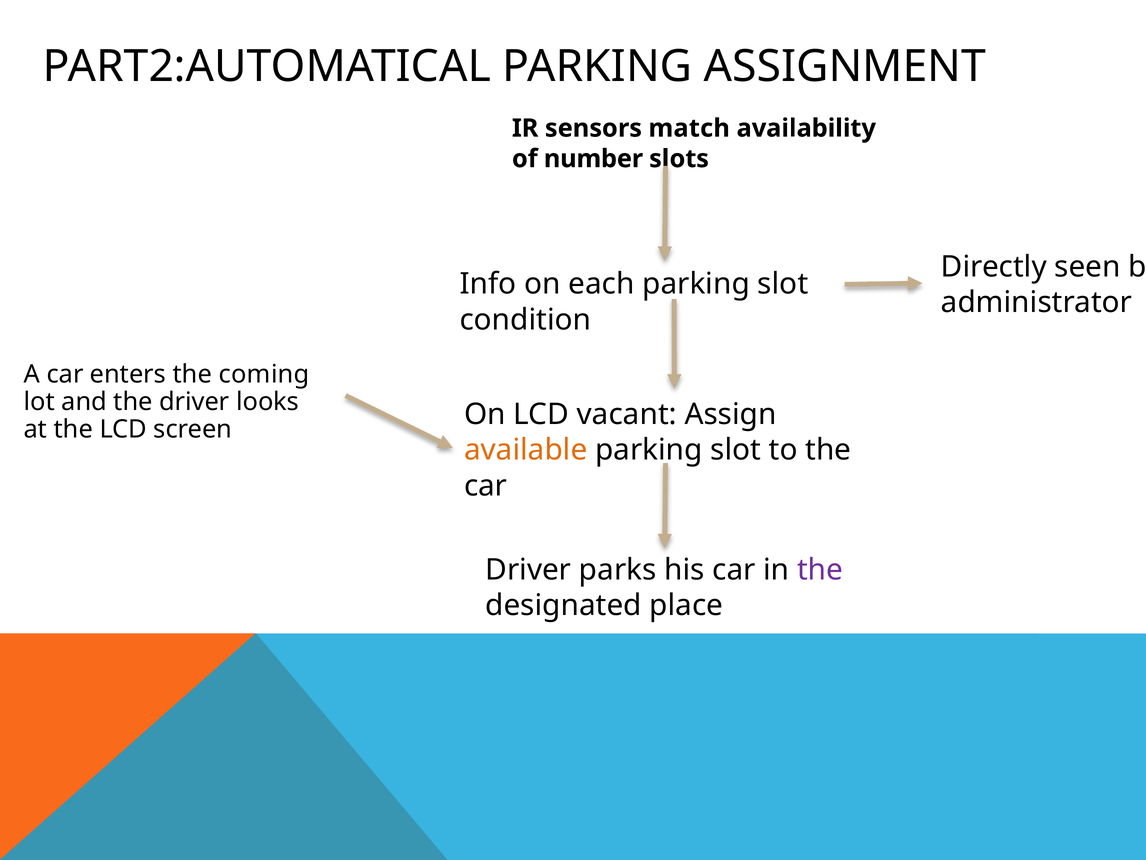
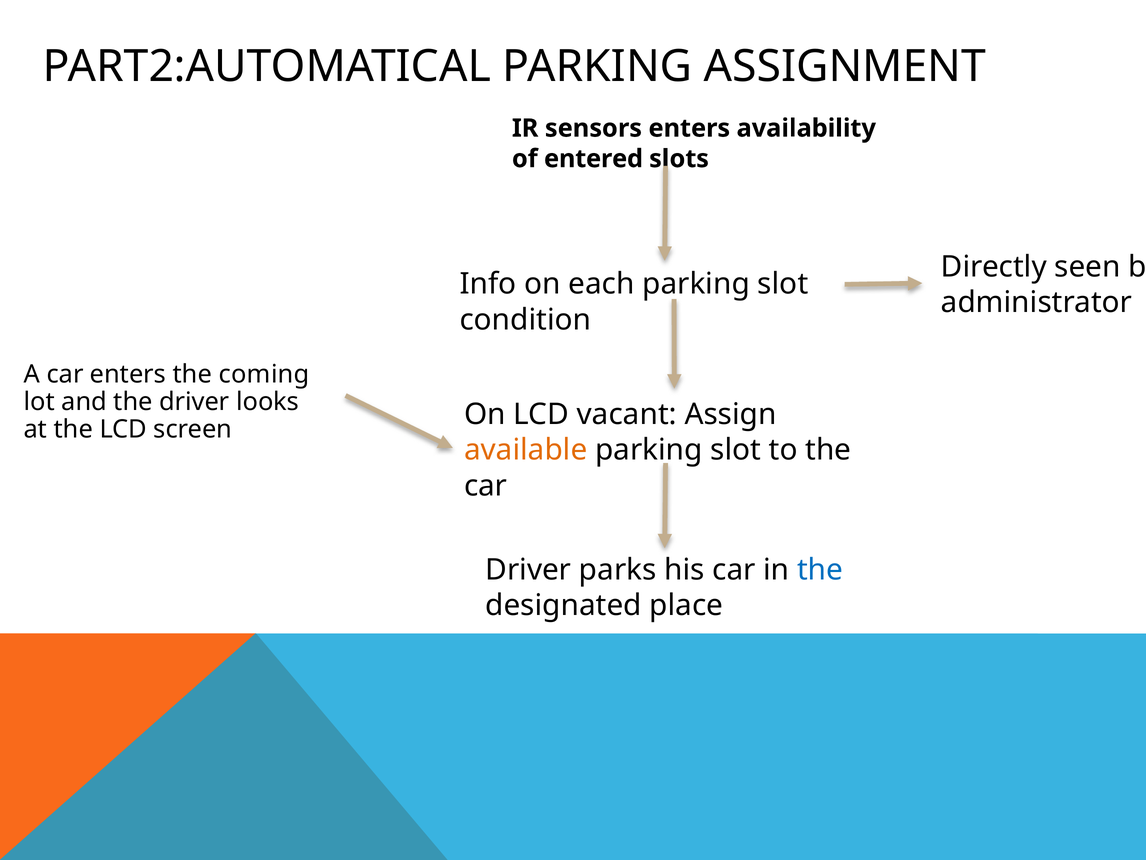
sensors match: match -> enters
number: number -> entered
the at (820, 569) colour: purple -> blue
